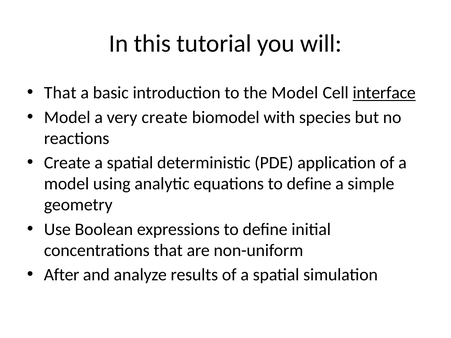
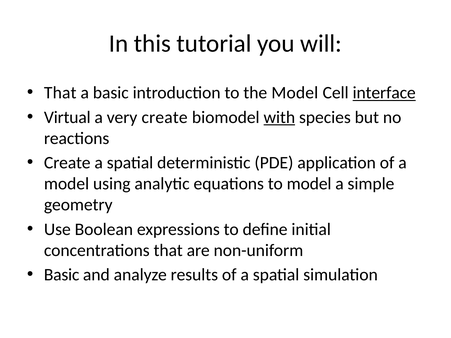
Model at (67, 117): Model -> Virtual
with underline: none -> present
equations to define: define -> model
After at (62, 275): After -> Basic
